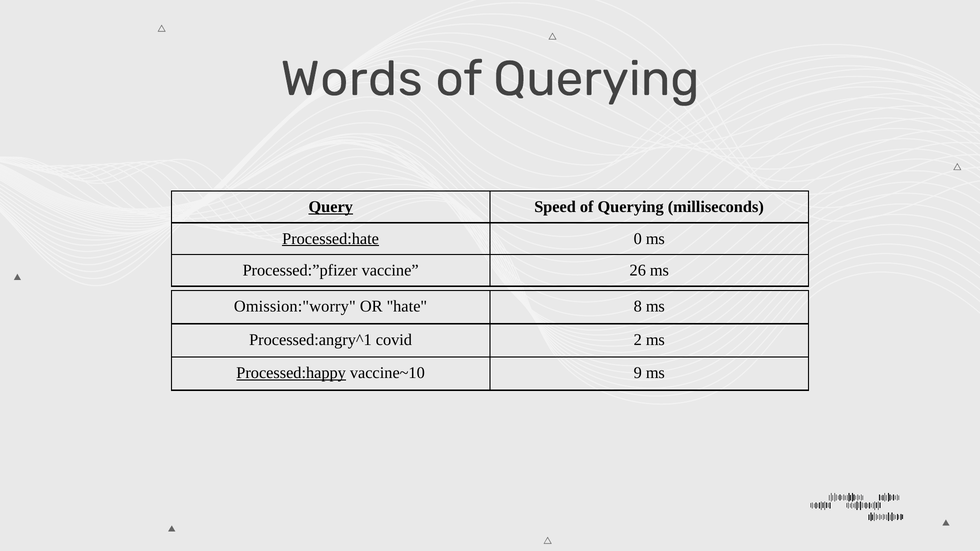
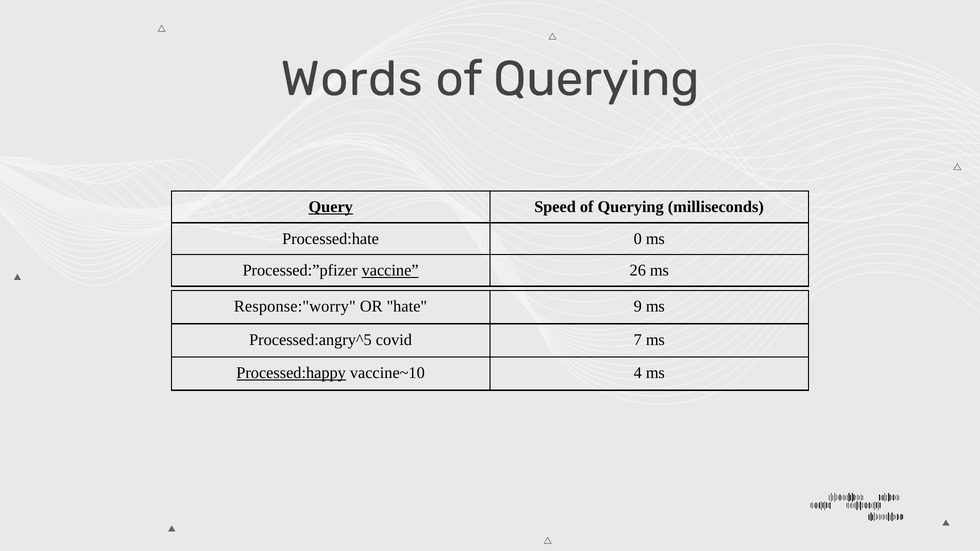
Processed:hate underline: present -> none
vaccine underline: none -> present
Omission:"worry: Omission:"worry -> Response:"worry
8: 8 -> 9
Processed:angry^1: Processed:angry^1 -> Processed:angry^5
2: 2 -> 7
9: 9 -> 4
